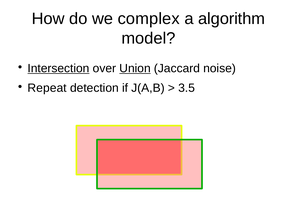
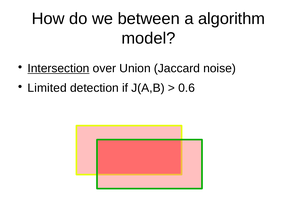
complex: complex -> between
Union underline: present -> none
Repeat: Repeat -> Limited
3.5: 3.5 -> 0.6
